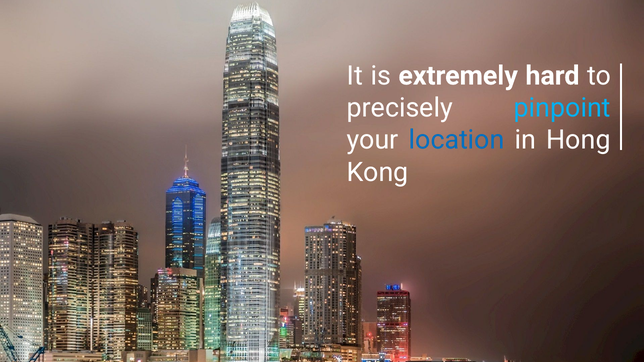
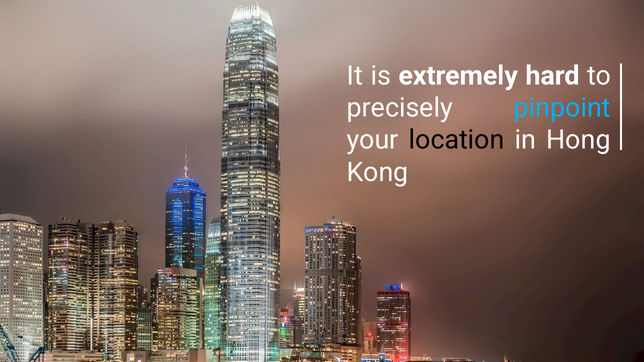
location colour: blue -> black
